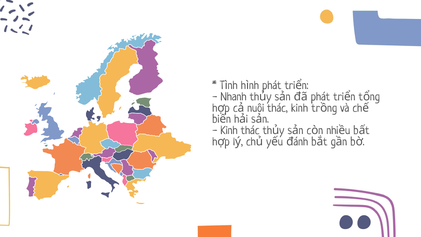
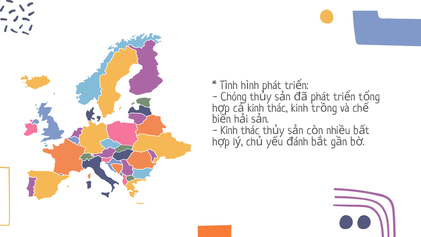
Nhanh: Nhanh -> Chóng
nuôi at (256, 108): nuôi -> kinh
